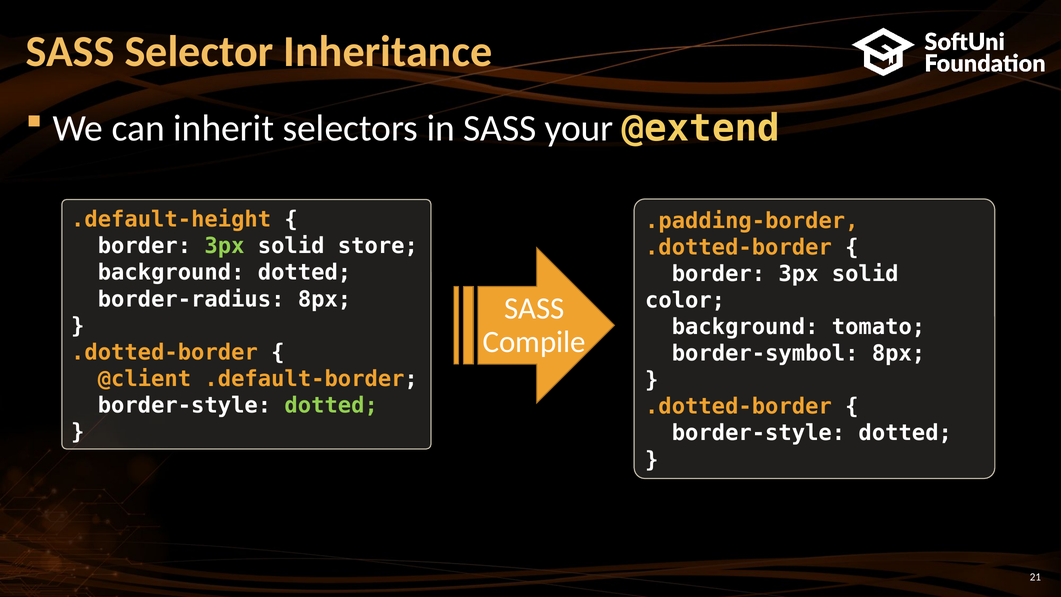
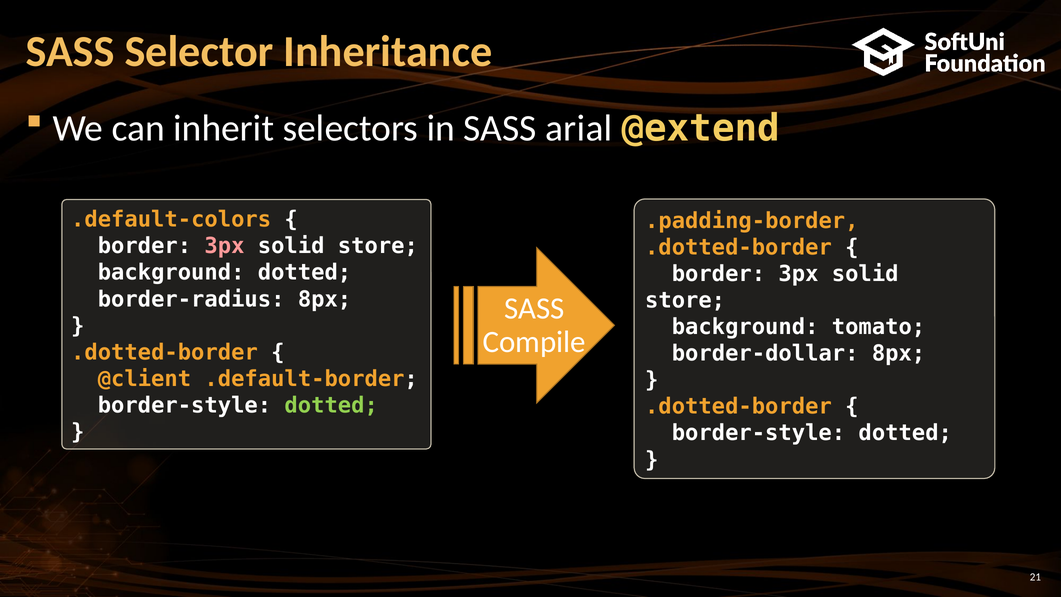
your: your -> arial
.default-height: .default-height -> .default-colors
3px at (224, 246) colour: light green -> pink
color at (685, 300): color -> store
border-symbol: border-symbol -> border-dollar
